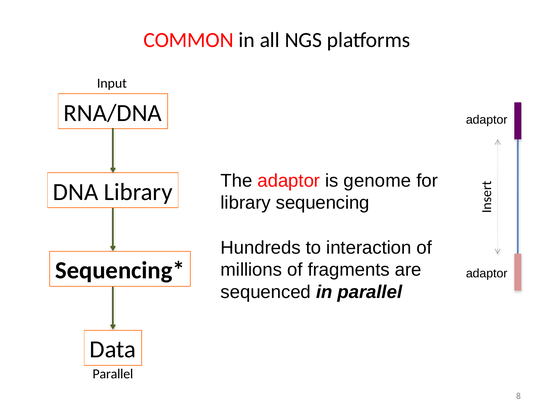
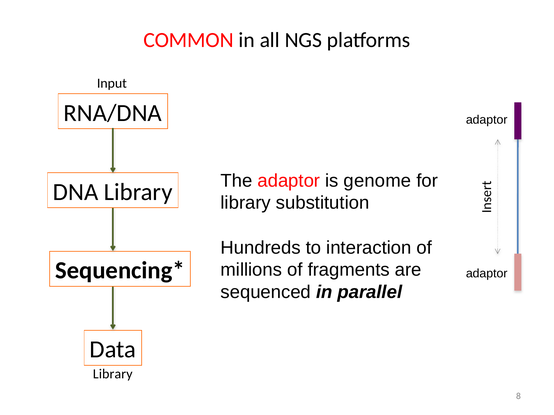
sequencing: sequencing -> substitution
Parallel at (113, 374): Parallel -> Library
